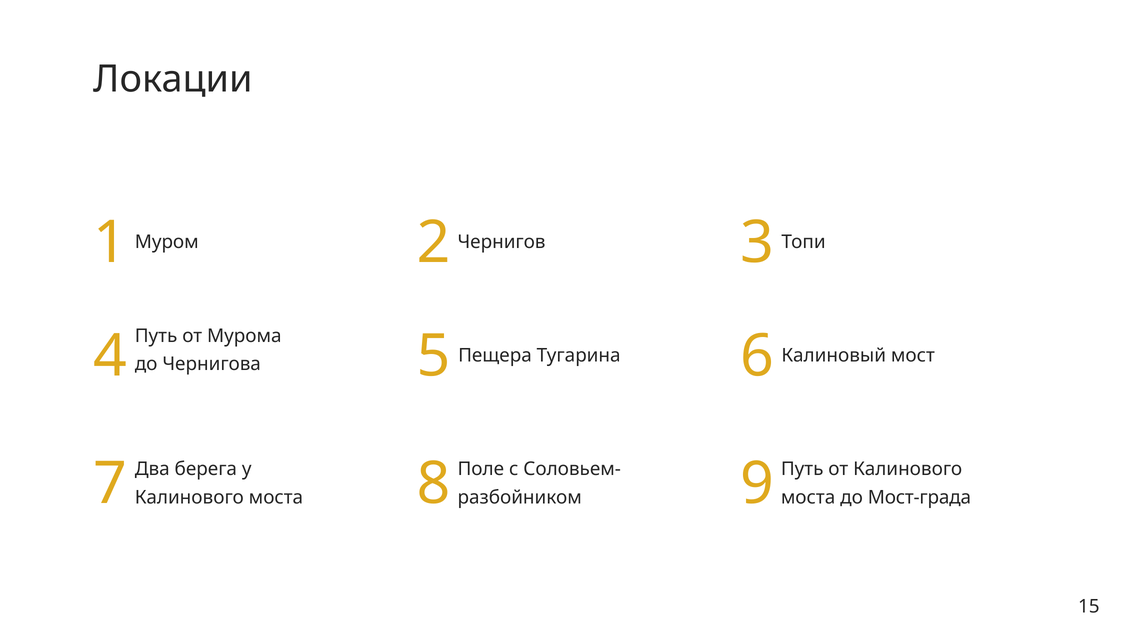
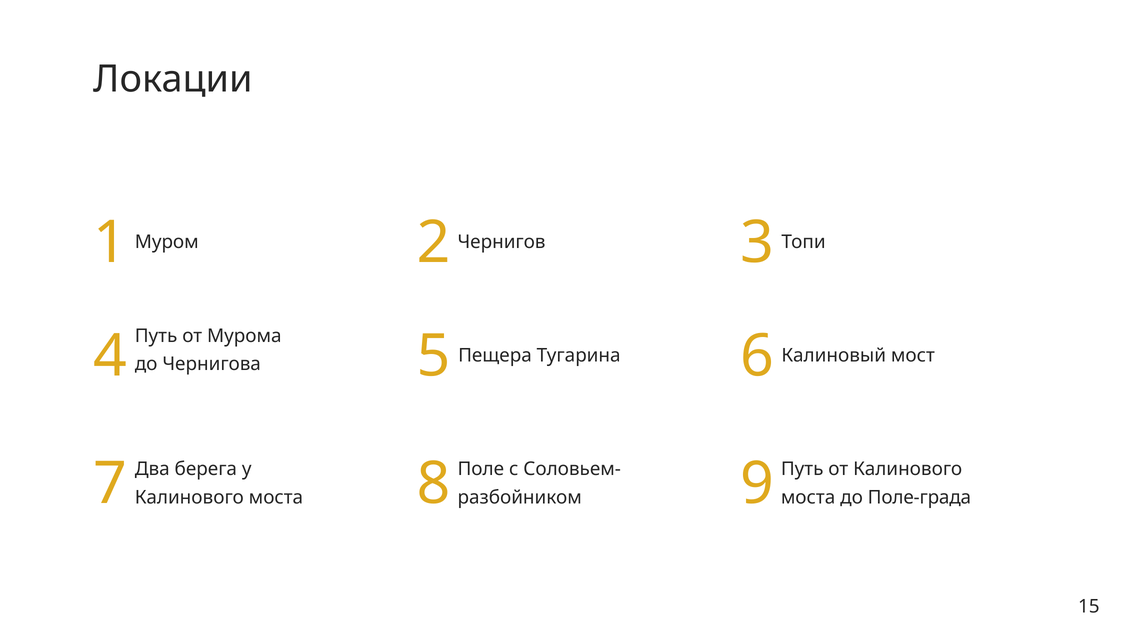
Мост-града: Мост-града -> Поле-града
